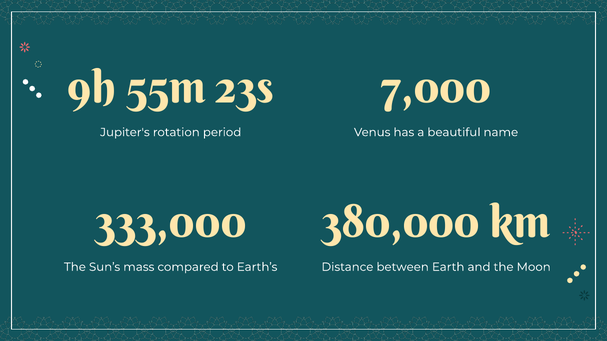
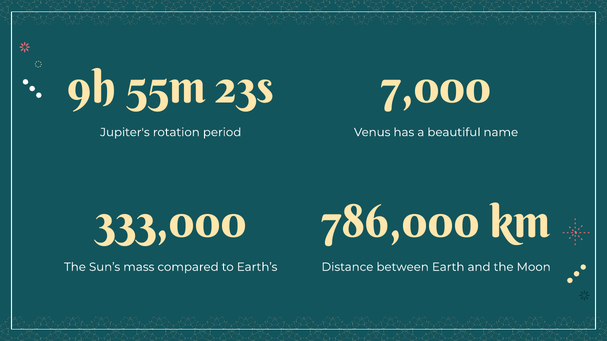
380,000: 380,000 -> 786,000
